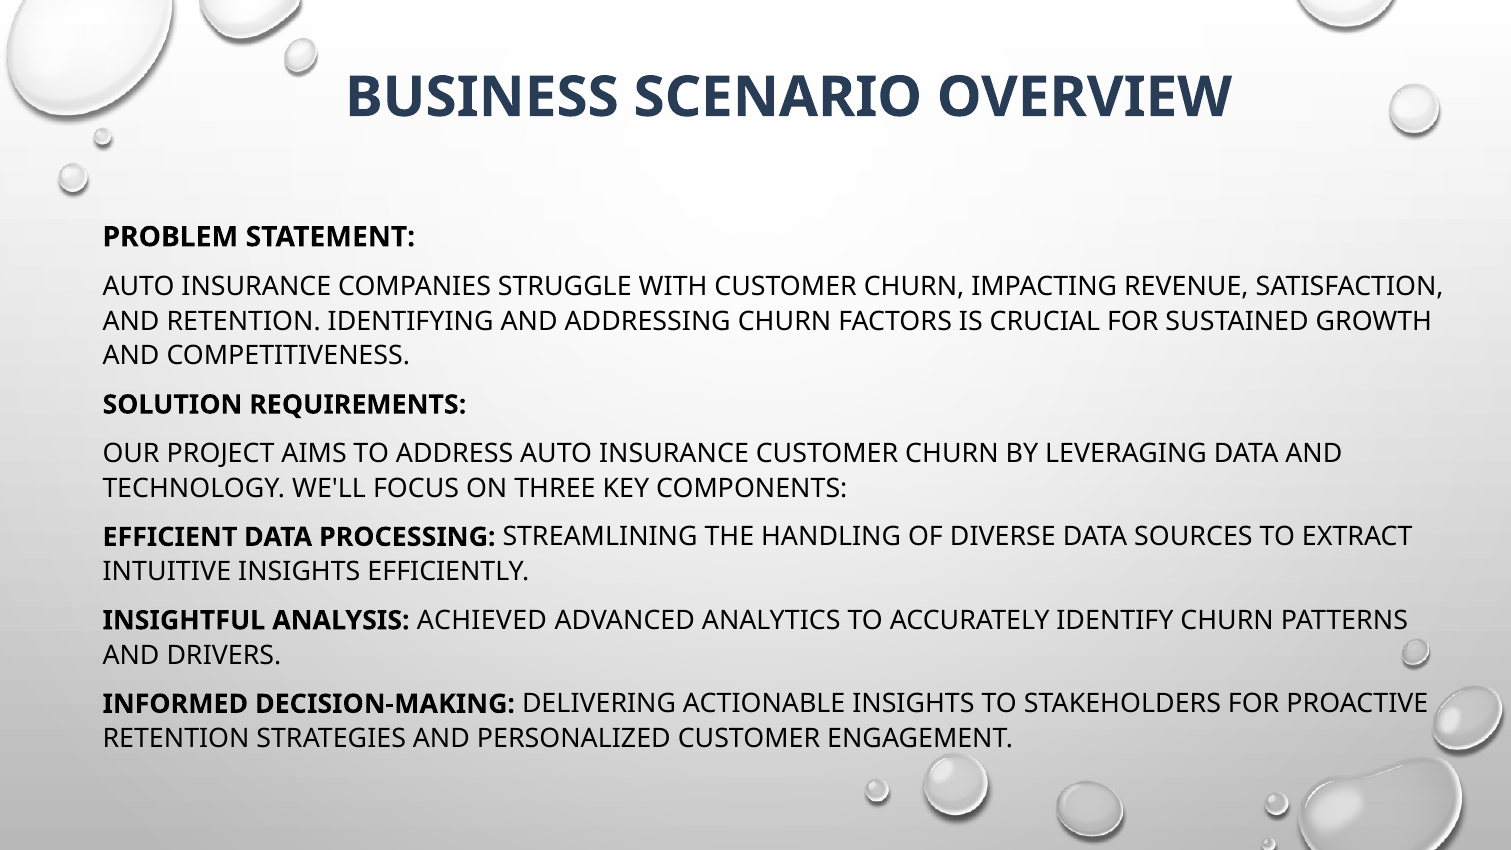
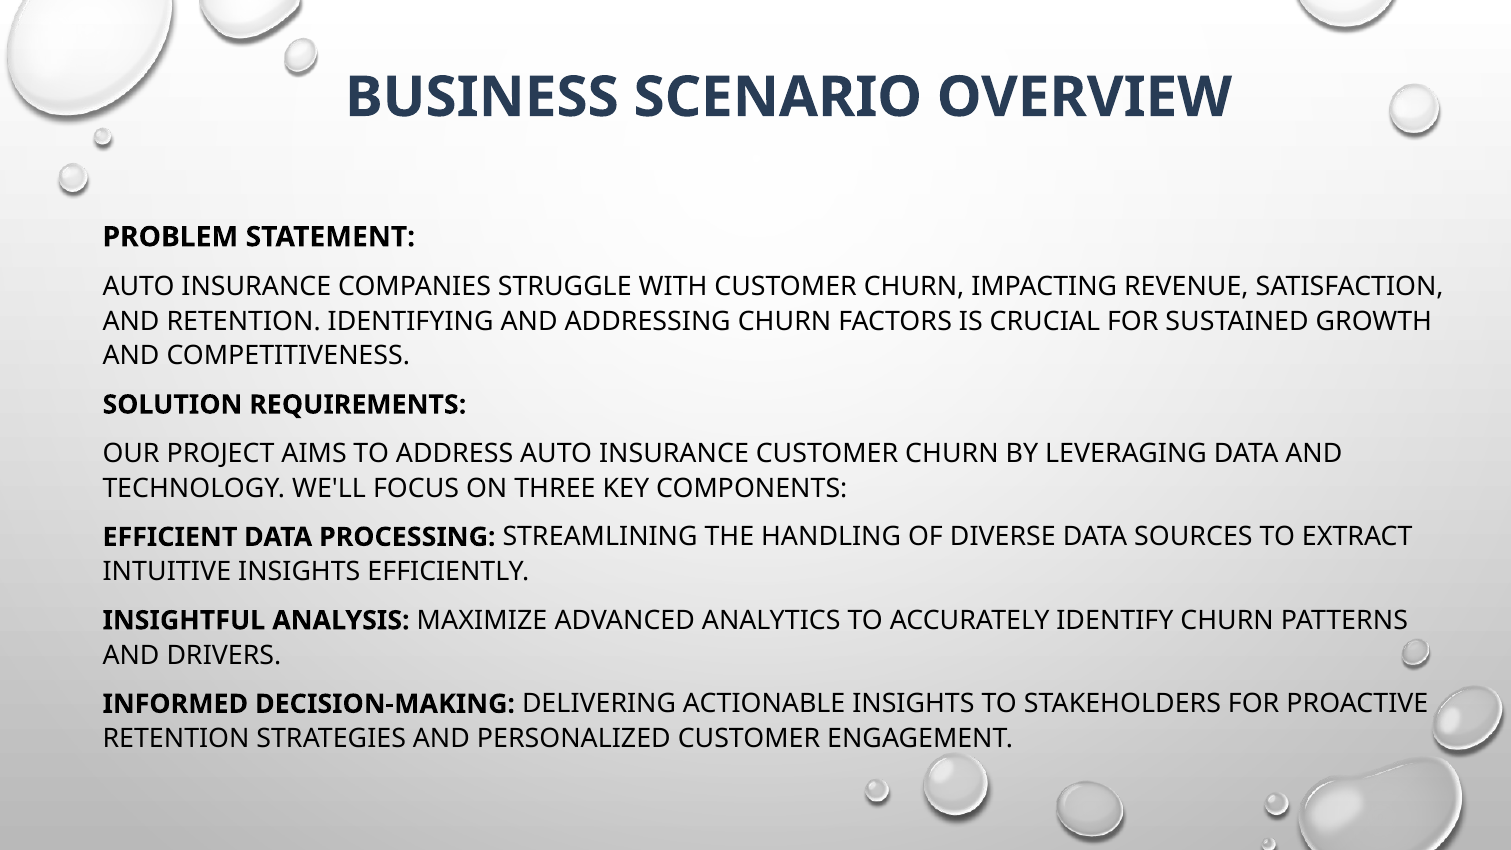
ACHIEVED: ACHIEVED -> MAXIMIZE
